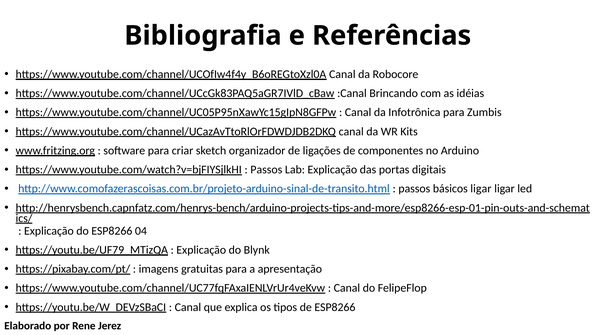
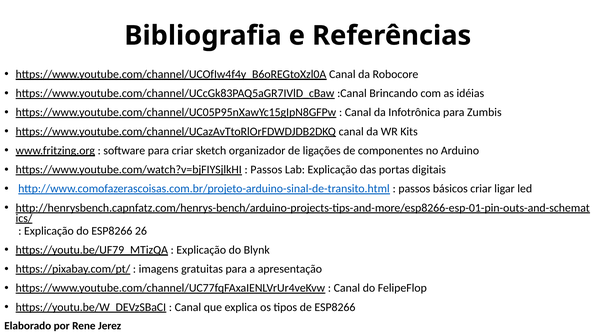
básicos ligar: ligar -> criar
04: 04 -> 26
